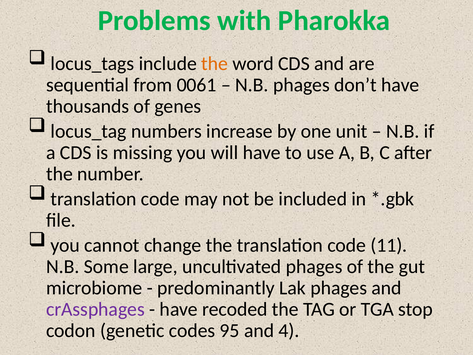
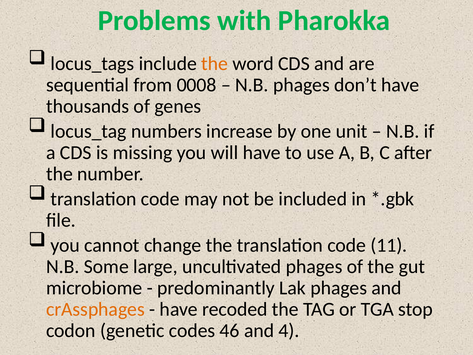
0061: 0061 -> 0008
crAssphages colour: purple -> orange
95: 95 -> 46
